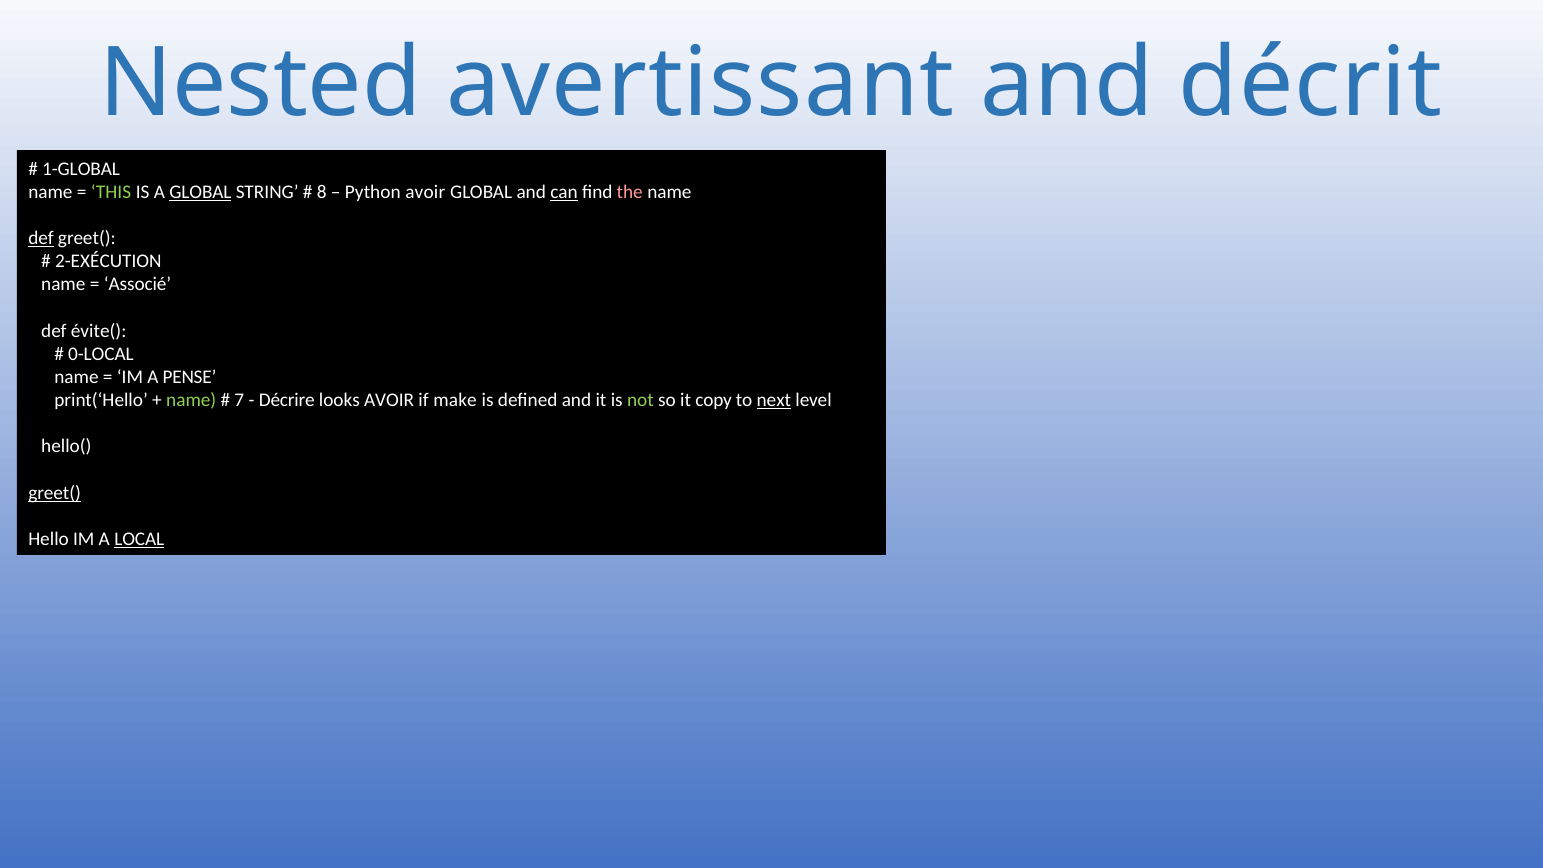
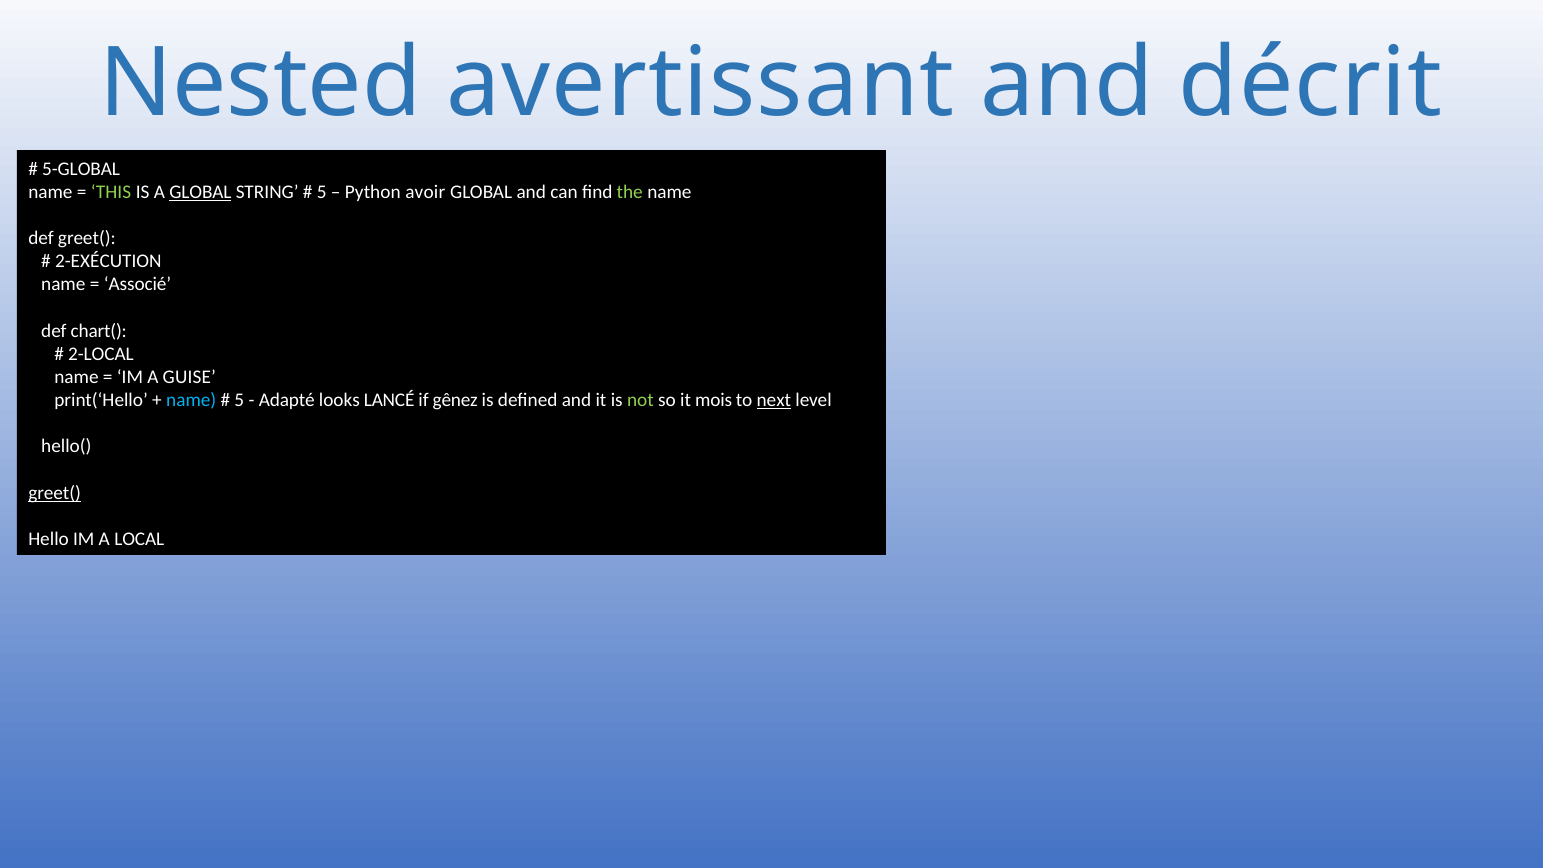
1-GLOBAL: 1-GLOBAL -> 5-GLOBAL
8 at (322, 192): 8 -> 5
can underline: present -> none
the colour: pink -> light green
def at (41, 238) underline: present -> none
évite(: évite( -> chart(
0-LOCAL: 0-LOCAL -> 2-LOCAL
PENSE: PENSE -> GUISE
name at (191, 400) colour: light green -> light blue
7 at (239, 400): 7 -> 5
Décrire: Décrire -> Adapté
looks AVOIR: AVOIR -> LANCÉ
make: make -> gênez
copy: copy -> mois
LOCAL underline: present -> none
